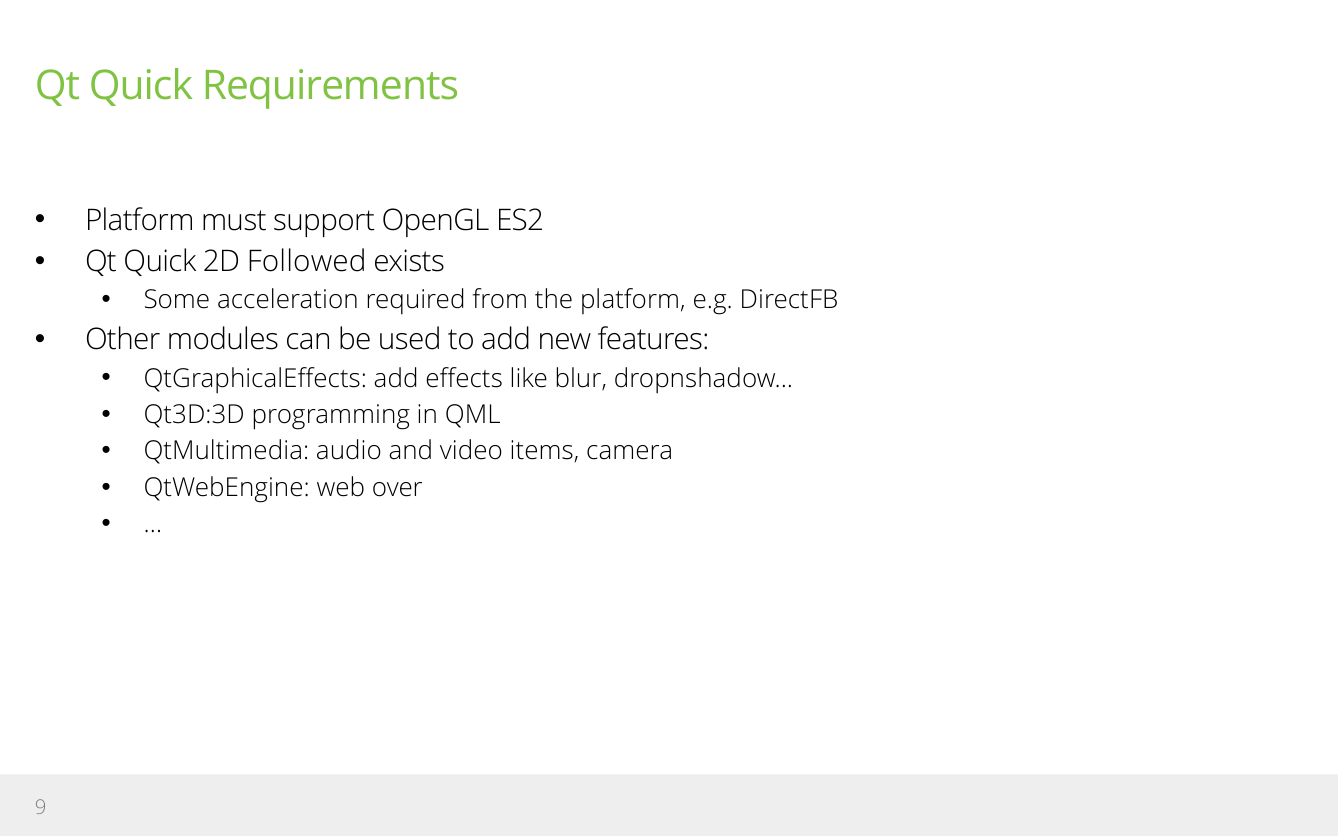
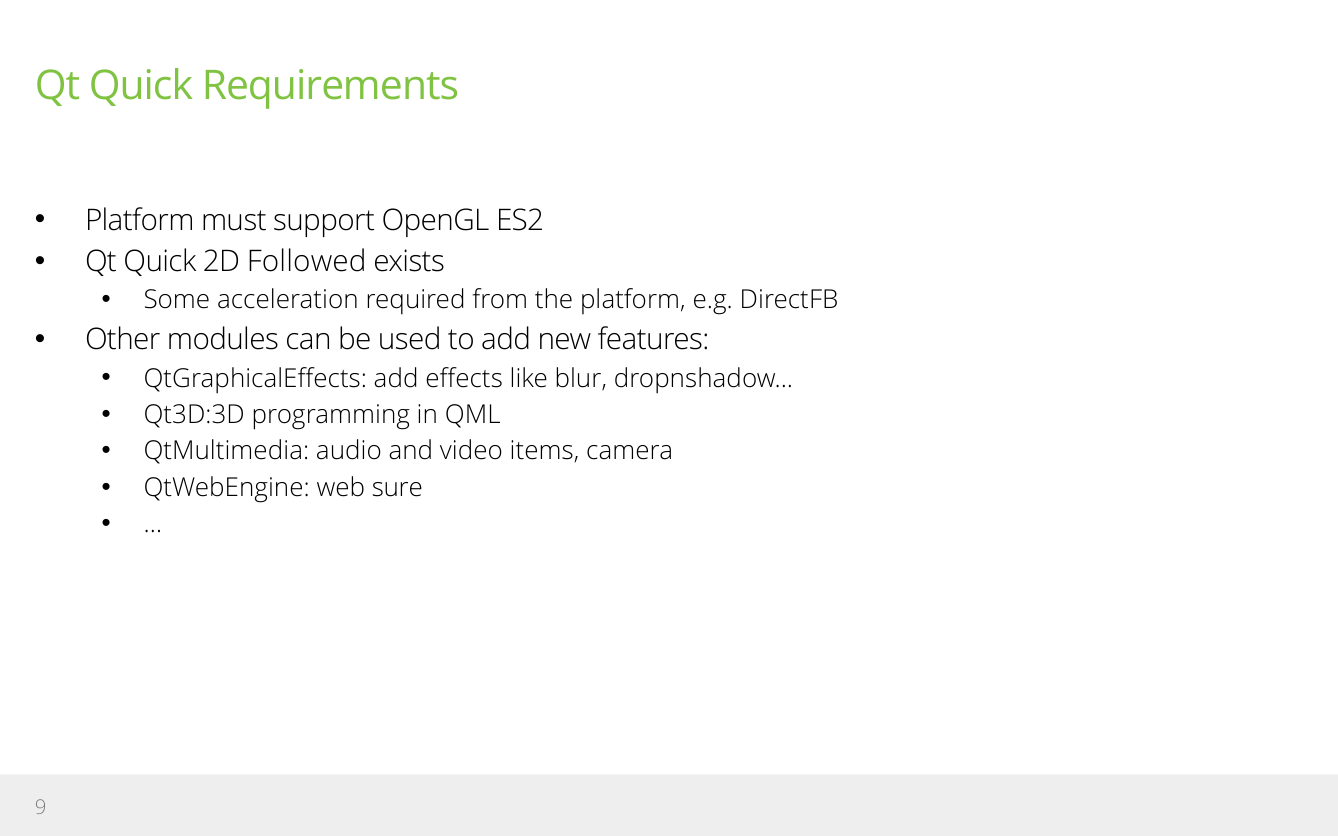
over: over -> sure
